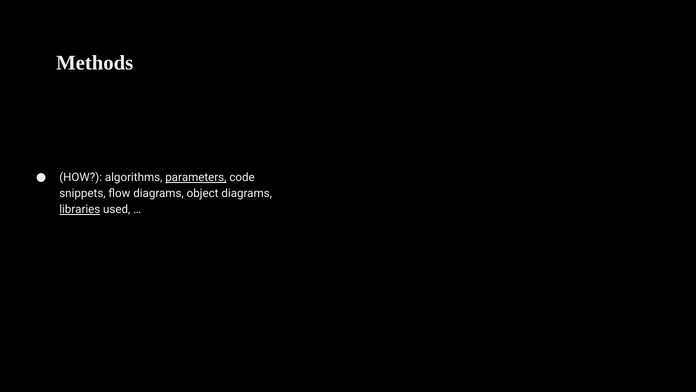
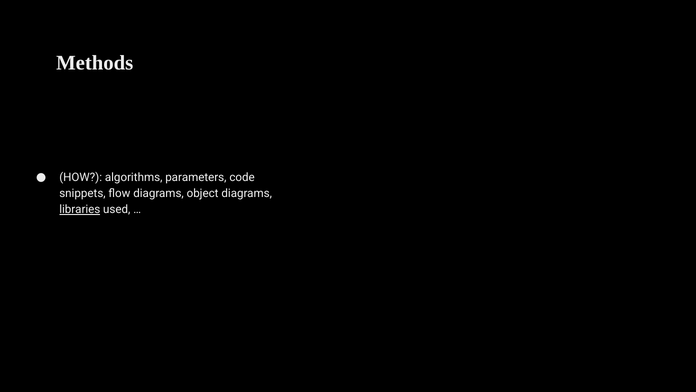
parameters underline: present -> none
